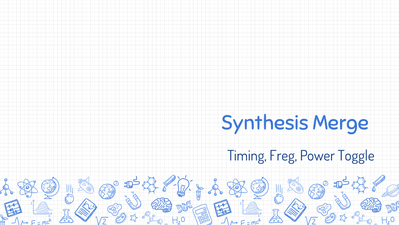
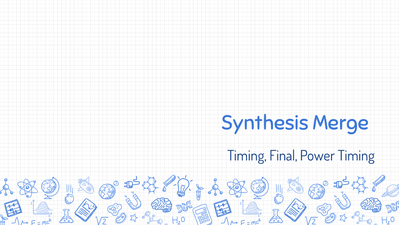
Freg: Freg -> Final
Power Toggle: Toggle -> Timing
